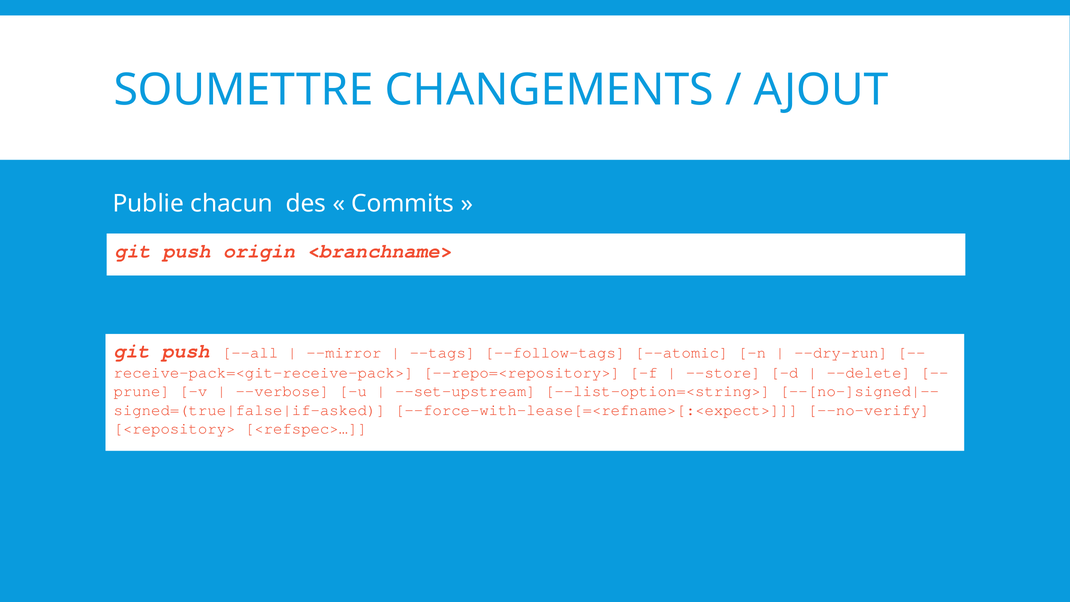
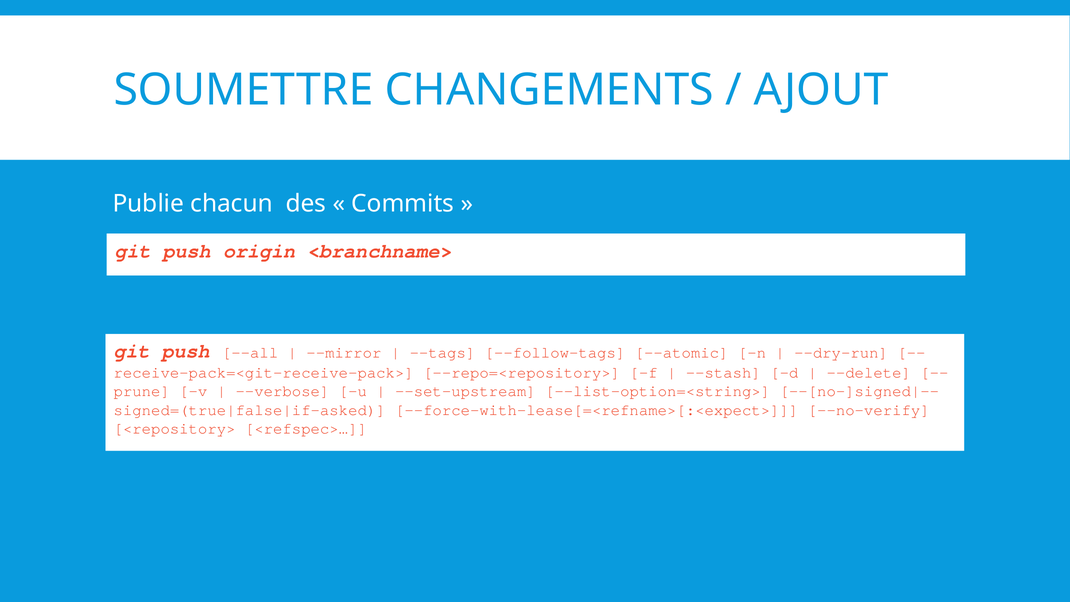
--store: --store -> --stash
